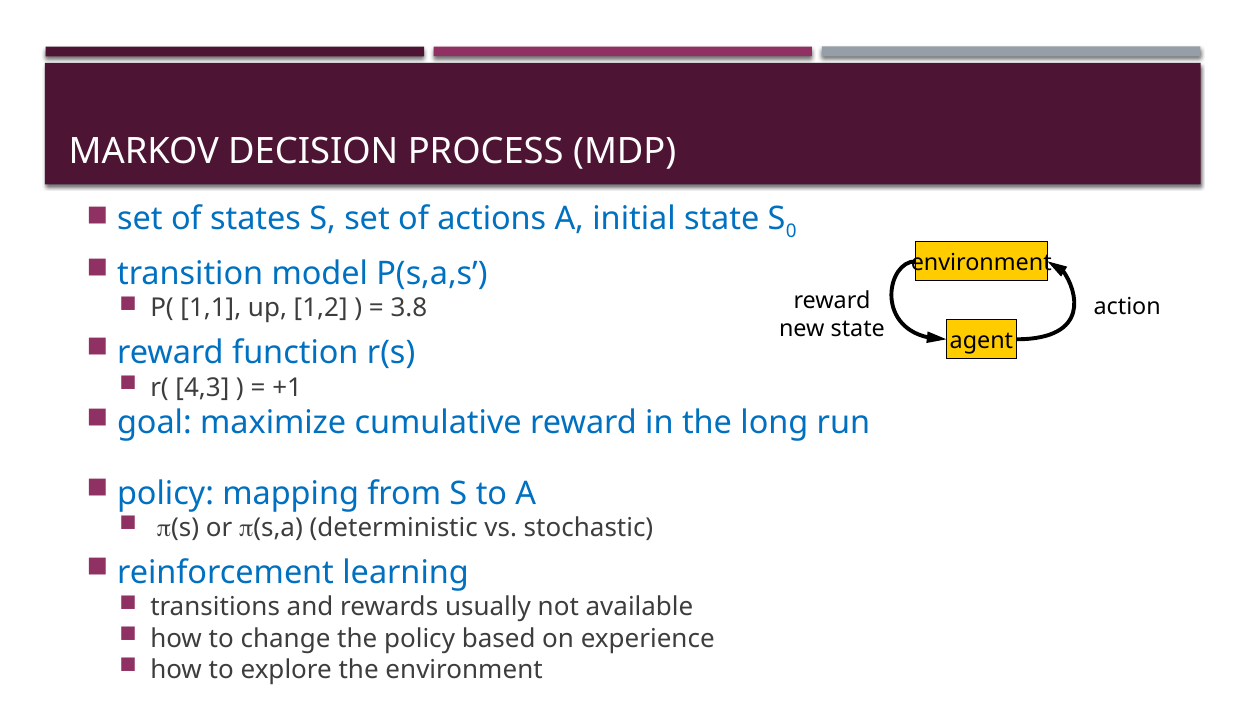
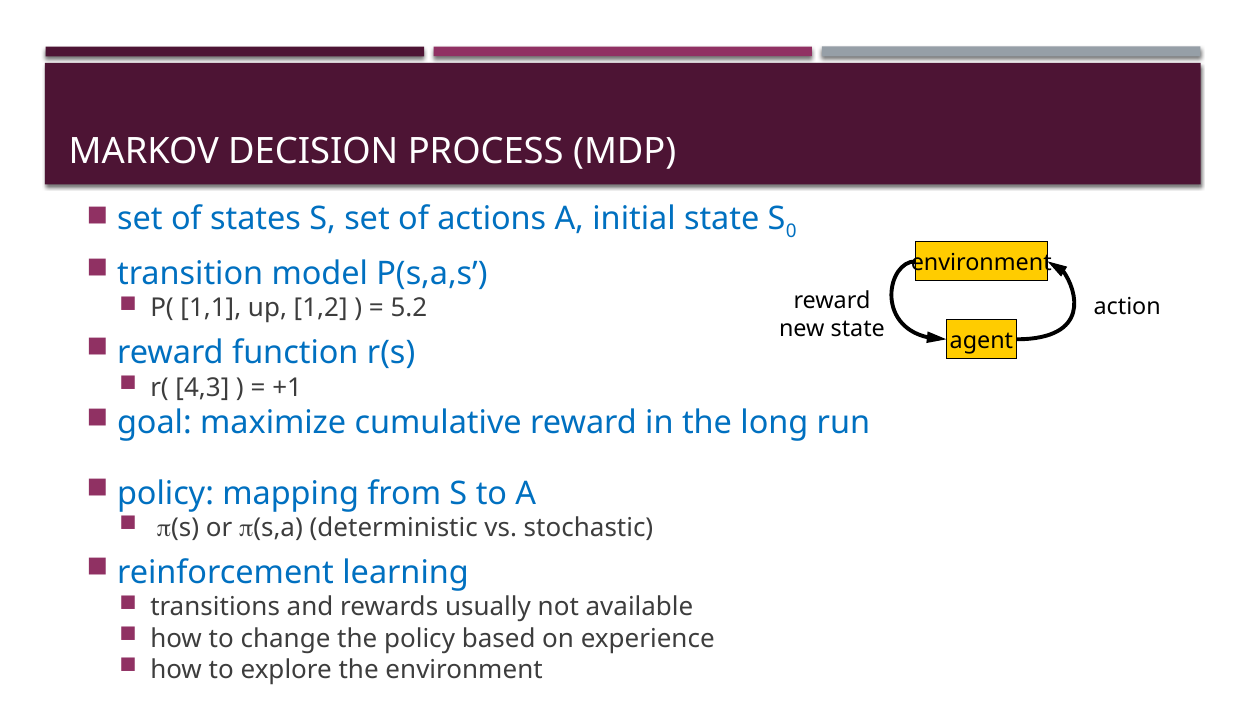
3.8: 3.8 -> 5.2
